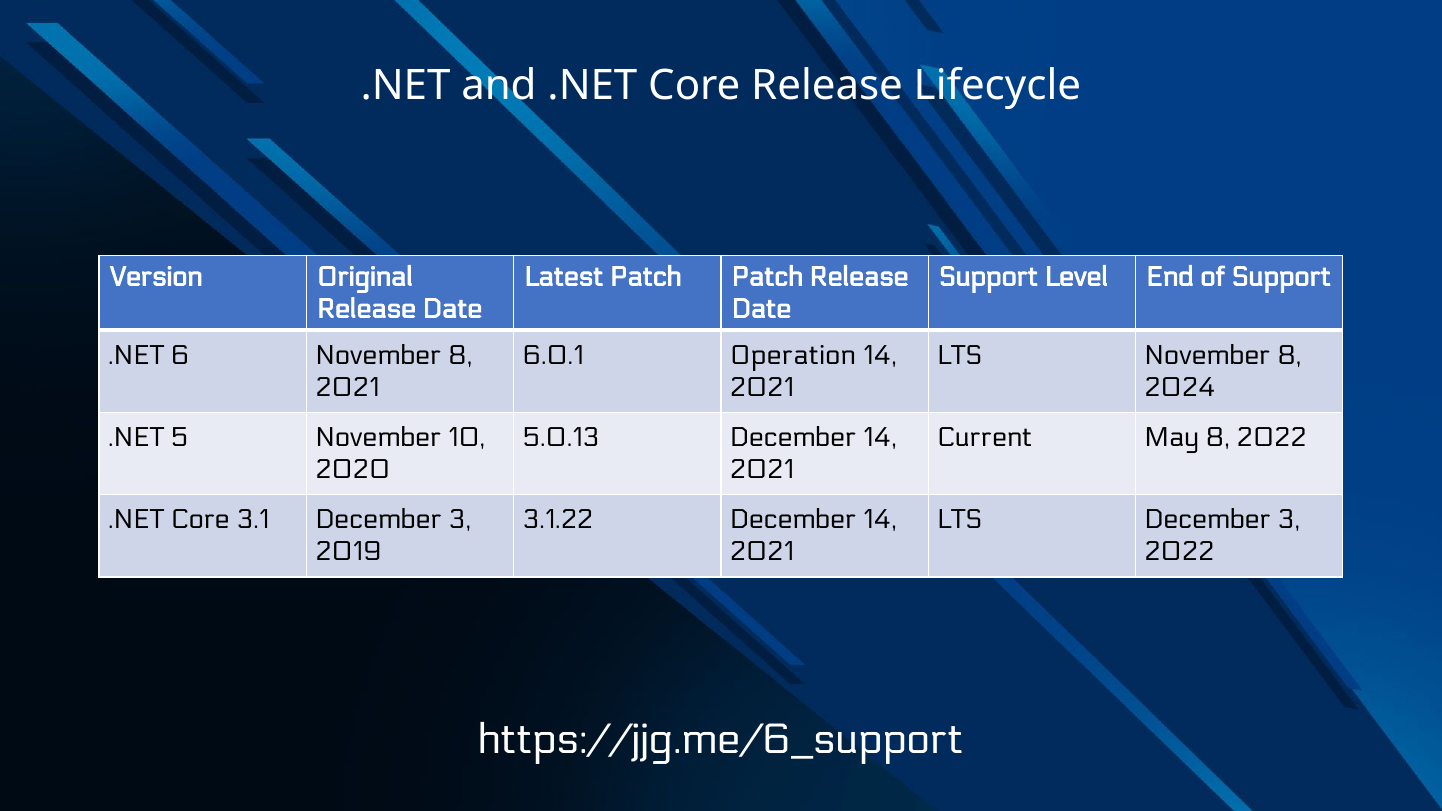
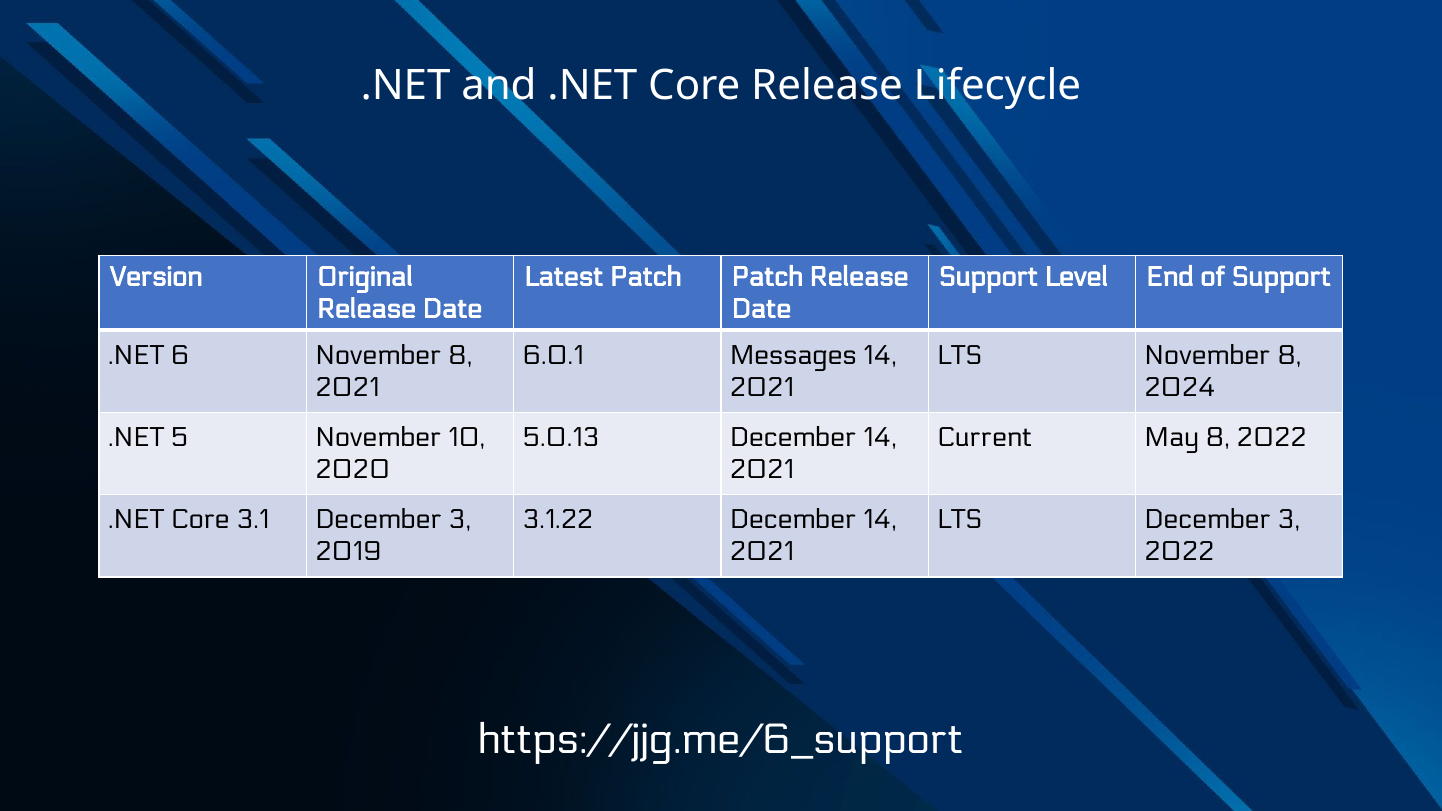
Operation: Operation -> Messages
